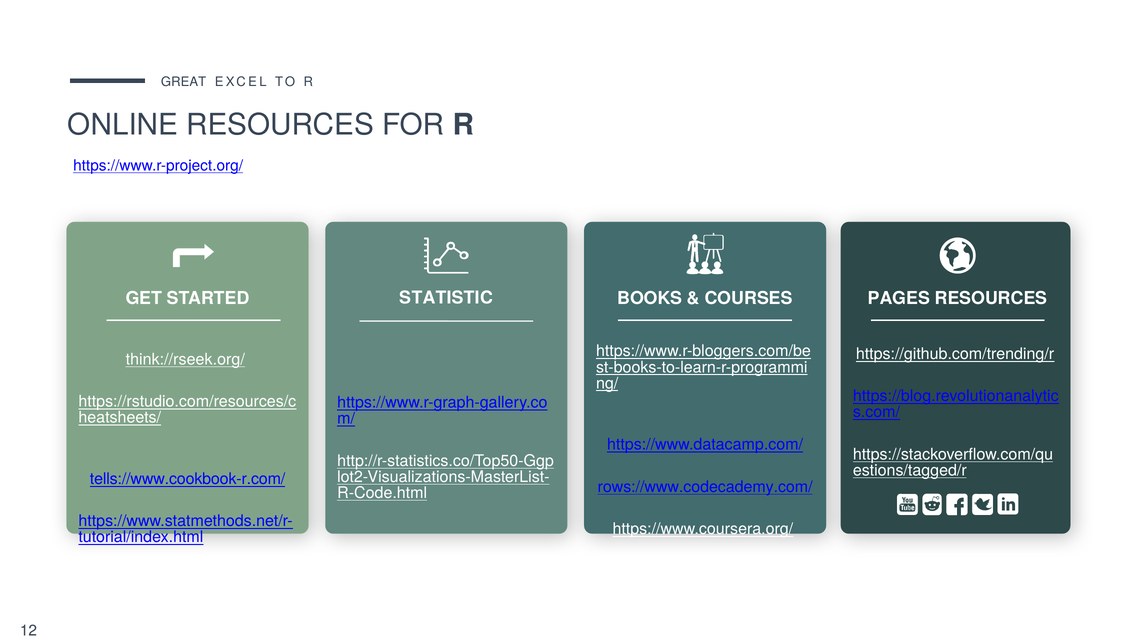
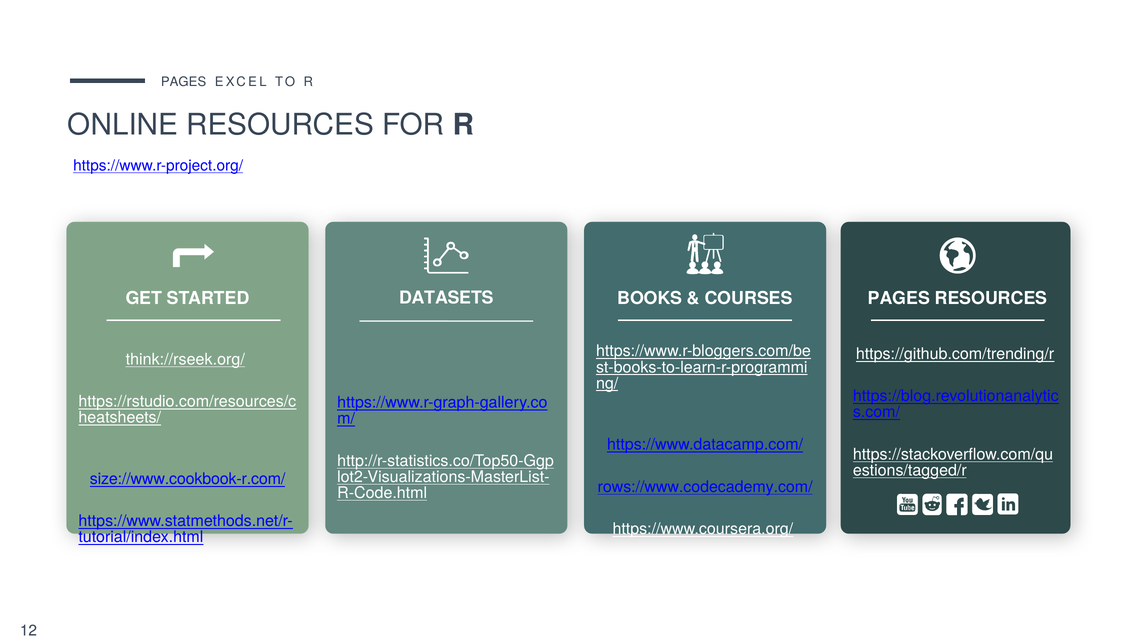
GREAT at (184, 82): GREAT -> PAGES
STATISTIC: STATISTIC -> DATASETS
tells://www.cookbook-r.com/: tells://www.cookbook-r.com/ -> size://www.cookbook-r.com/
